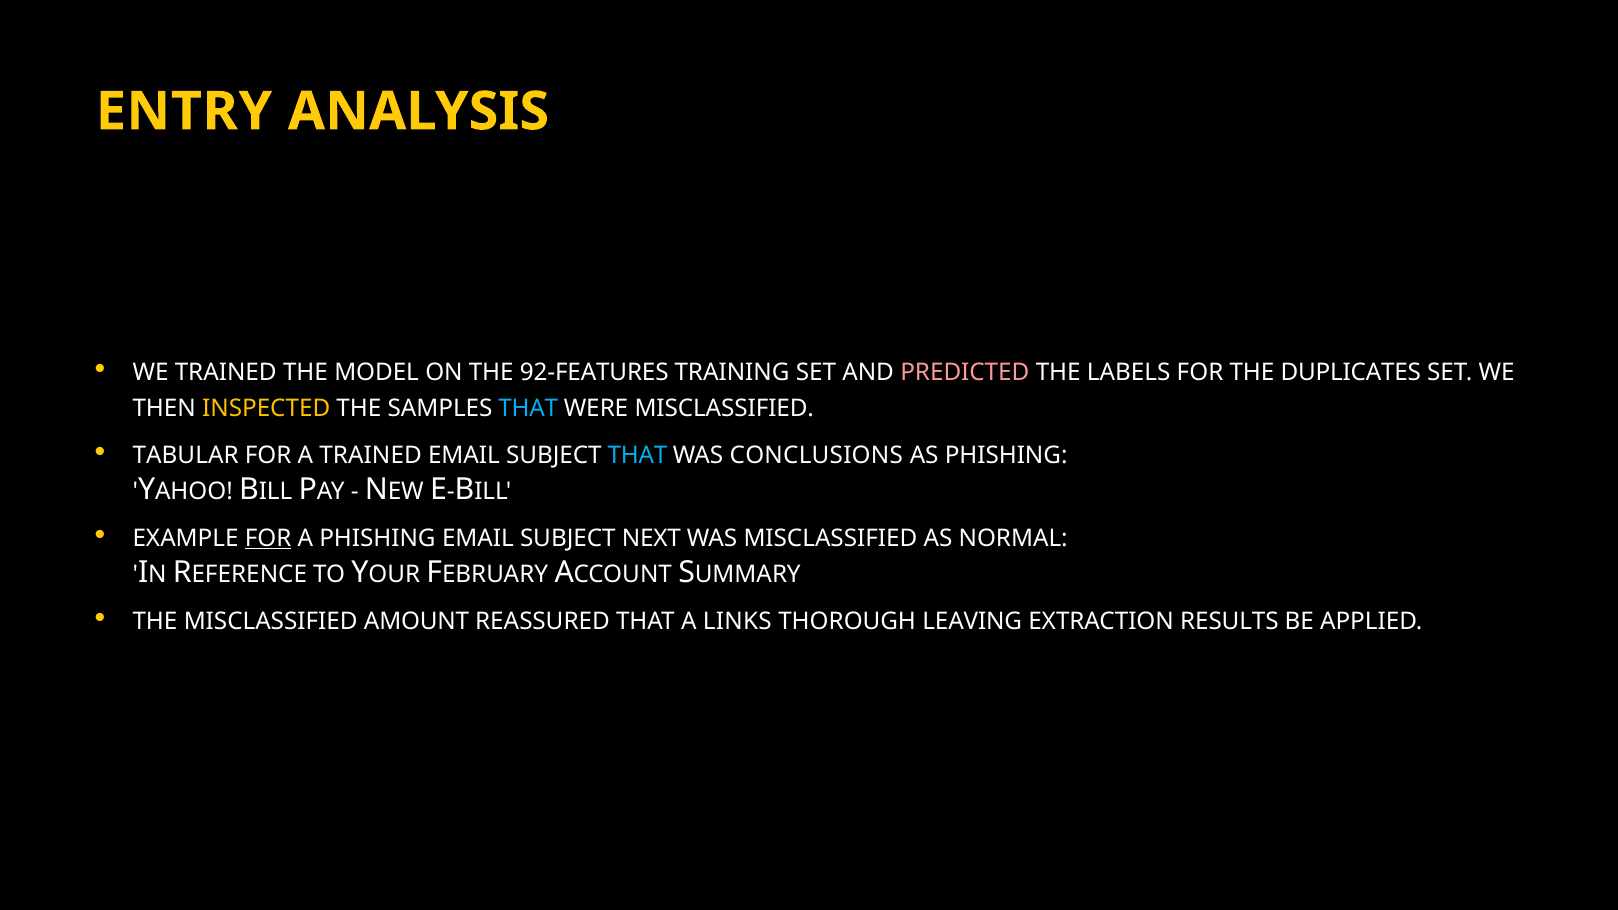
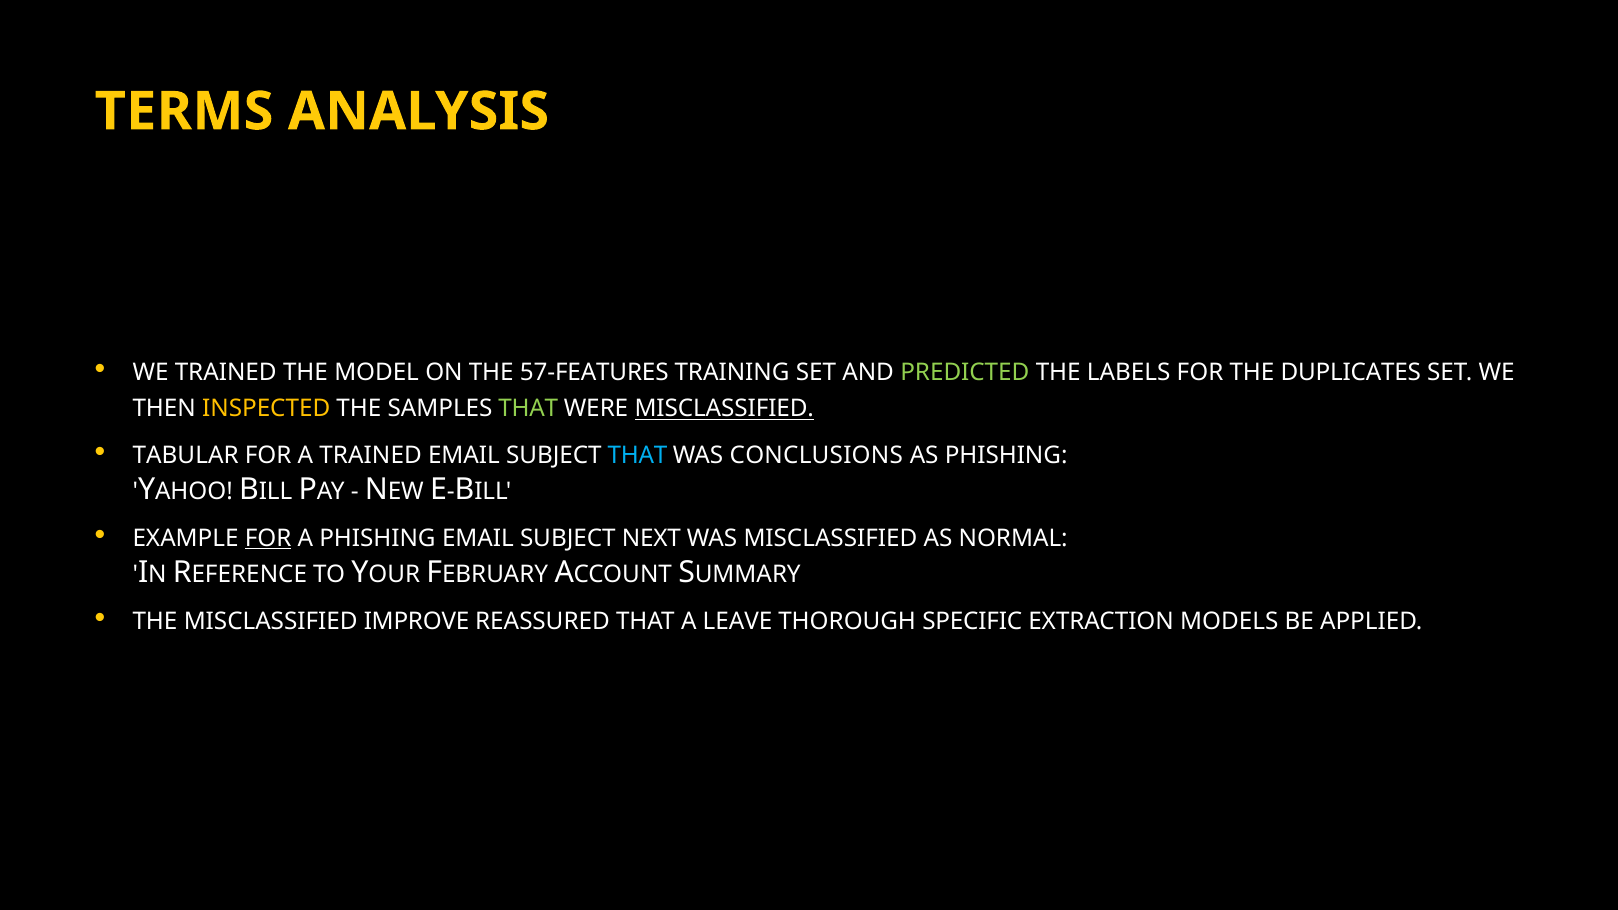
ENTRY: ENTRY -> TERMS
92-FEATURES: 92-FEATURES -> 57-FEATURES
PREDICTED colour: pink -> light green
THAT at (528, 409) colour: light blue -> light green
MISCLASSIFIED at (724, 409) underline: none -> present
AMOUNT: AMOUNT -> IMPROVE
LINKS: LINKS -> LEAVE
LEAVING: LEAVING -> SPECIFIC
RESULTS: RESULTS -> MODELS
